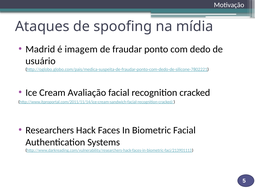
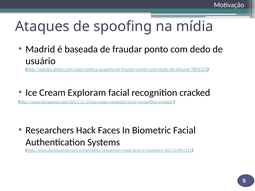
imagem: imagem -> baseada
Avaliação: Avaliação -> Exploram
